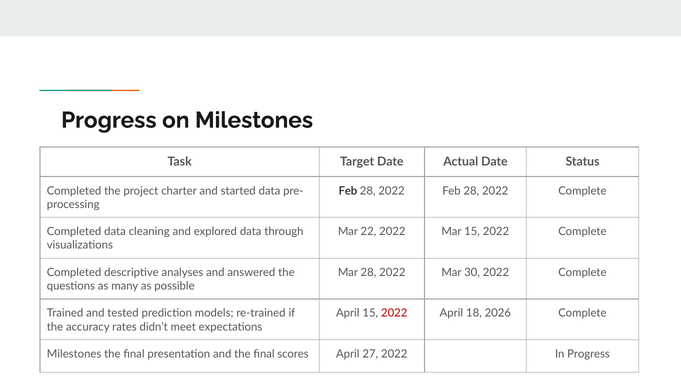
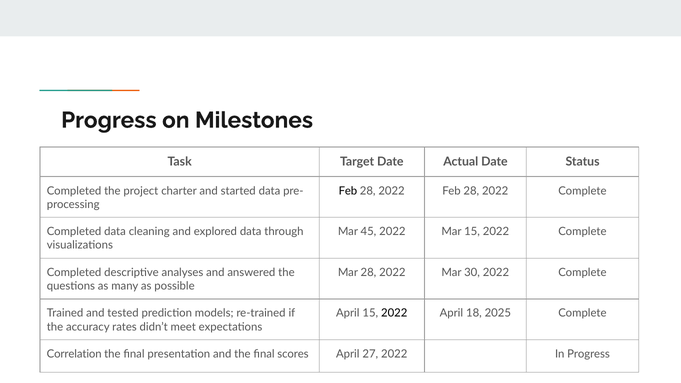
22: 22 -> 45
2022 at (394, 313) colour: red -> black
2026: 2026 -> 2025
Milestones at (74, 354): Milestones -> Correlation
